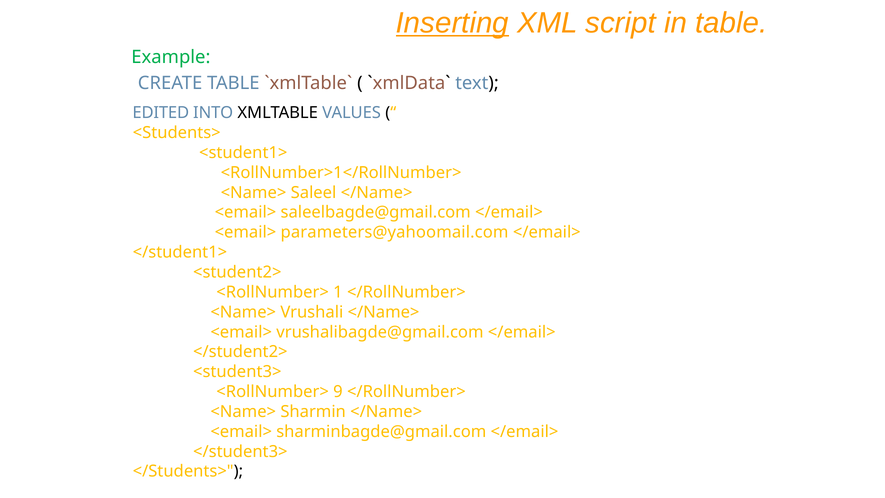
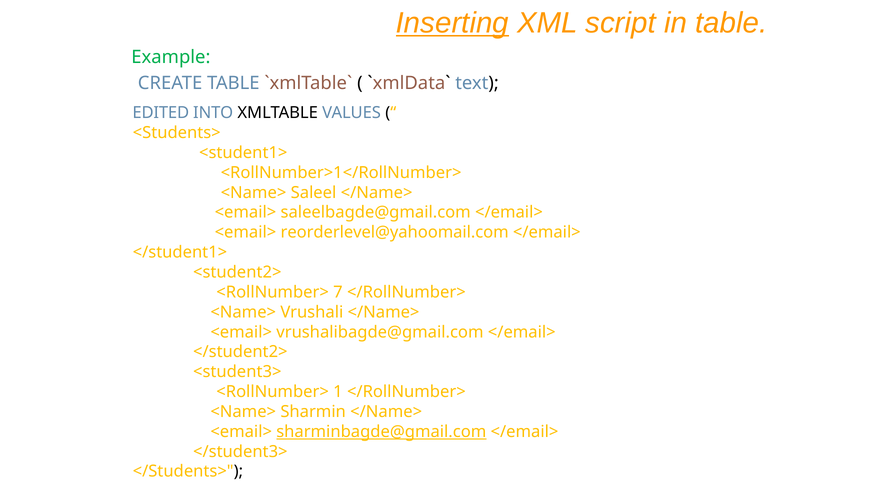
parameters@yahoomail.com: parameters@yahoomail.com -> reorderlevel@yahoomail.com
1: 1 -> 7
9: 9 -> 1
sharminbagde@gmail.com underline: none -> present
